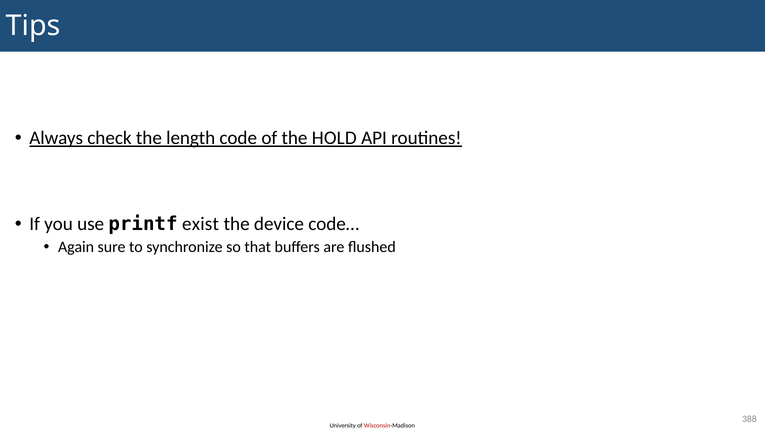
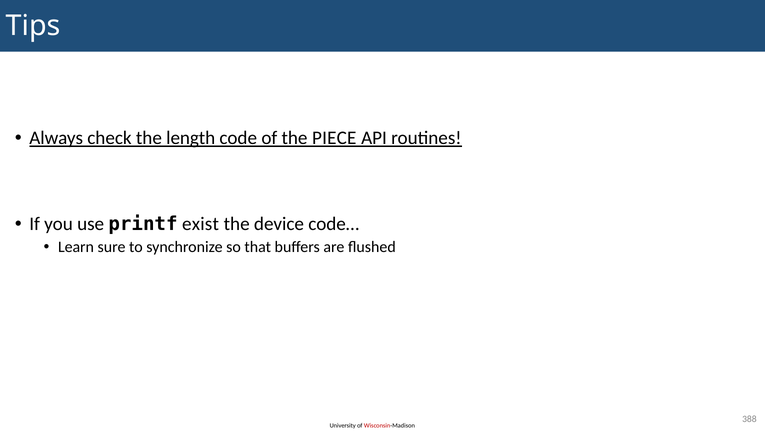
HOLD: HOLD -> PIECE
Again: Again -> Learn
